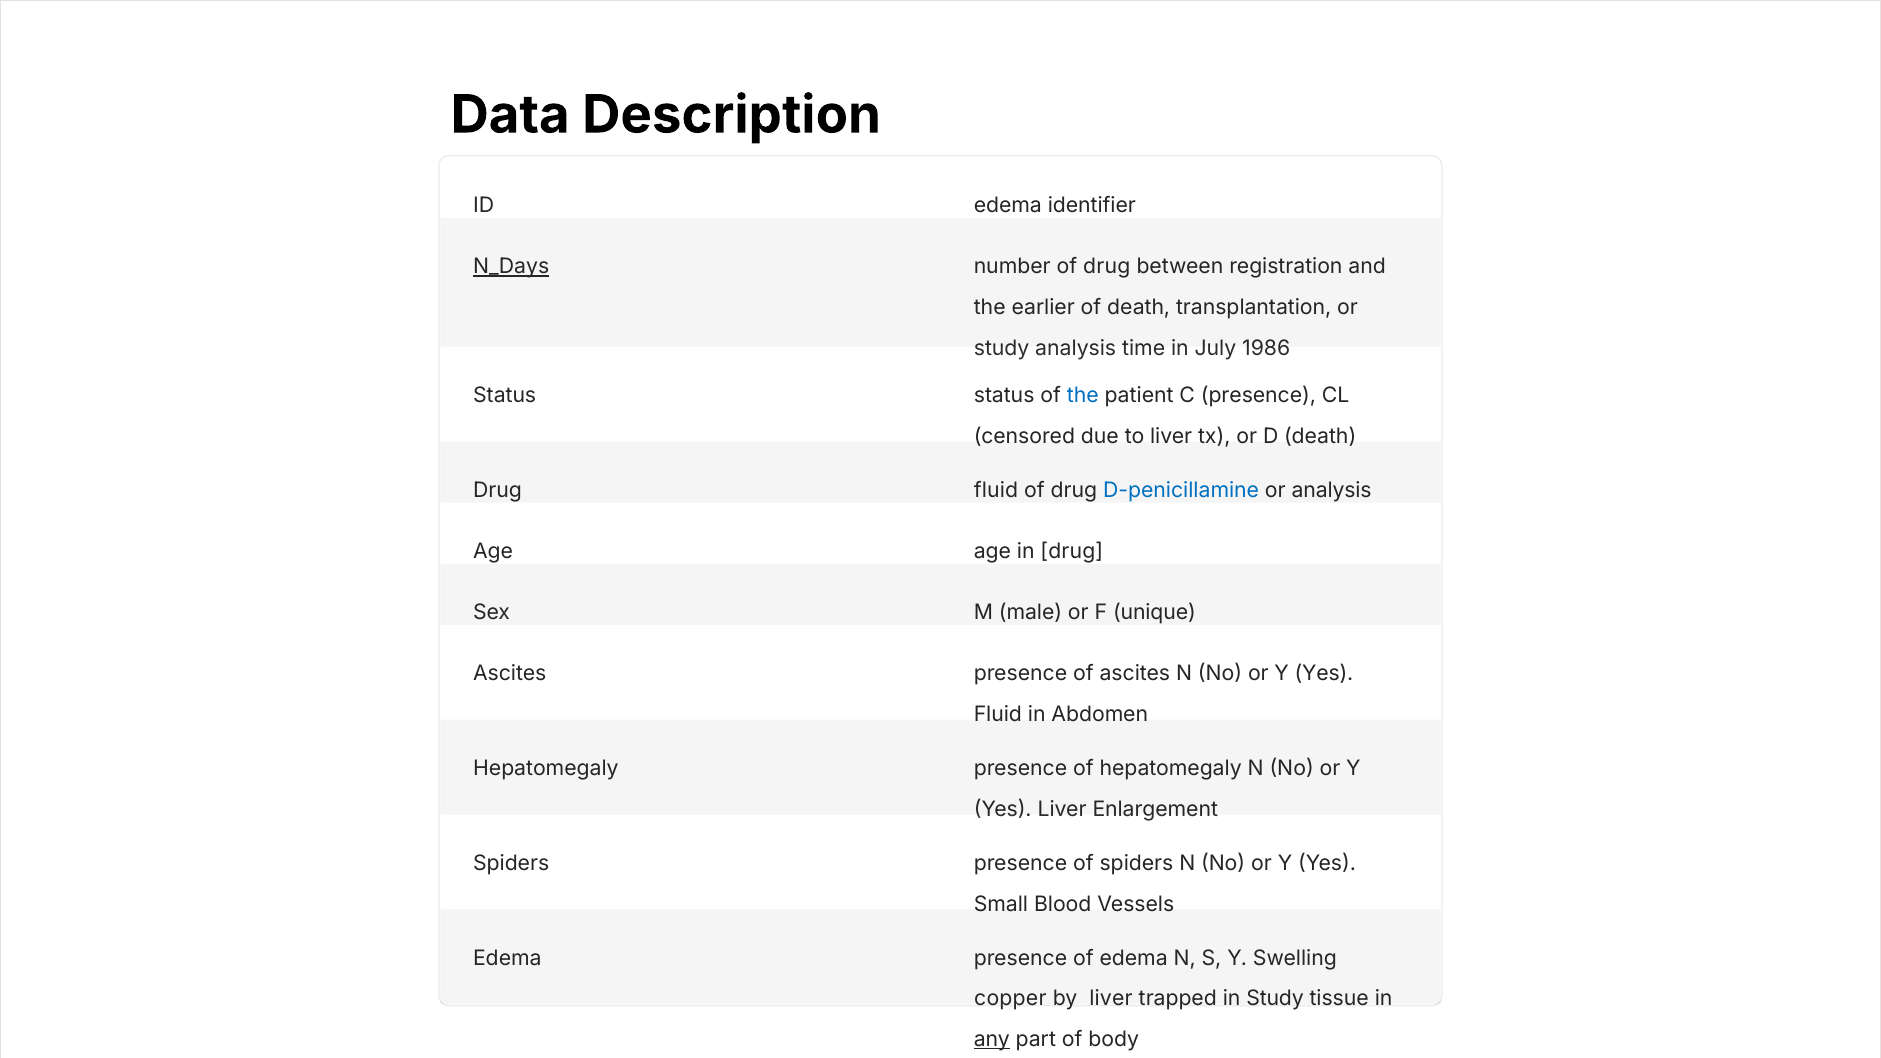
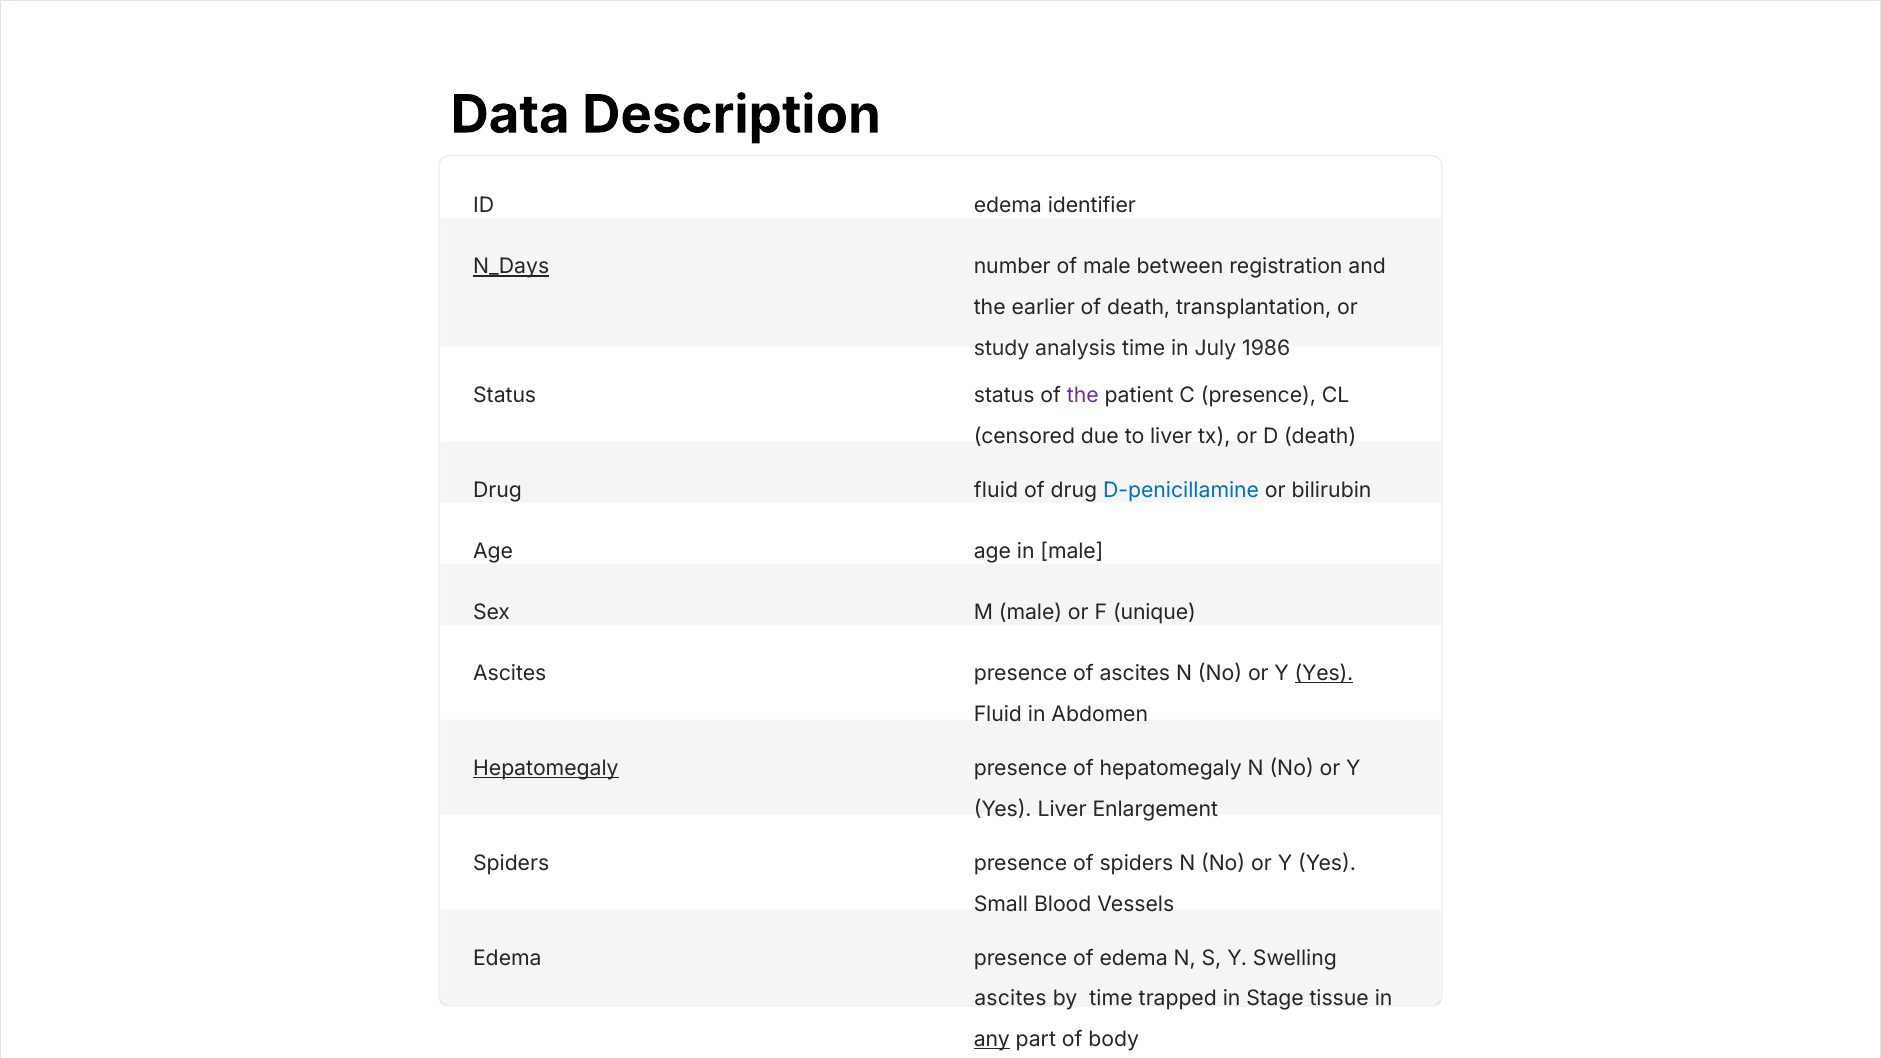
number of drug: drug -> male
the at (1083, 396) colour: blue -> purple
or analysis: analysis -> bilirubin
in drug: drug -> male
Yes at (1324, 674) underline: none -> present
Hepatomegaly at (546, 769) underline: none -> present
copper at (1010, 999): copper -> ascites
by liver: liver -> time
in Study: Study -> Stage
